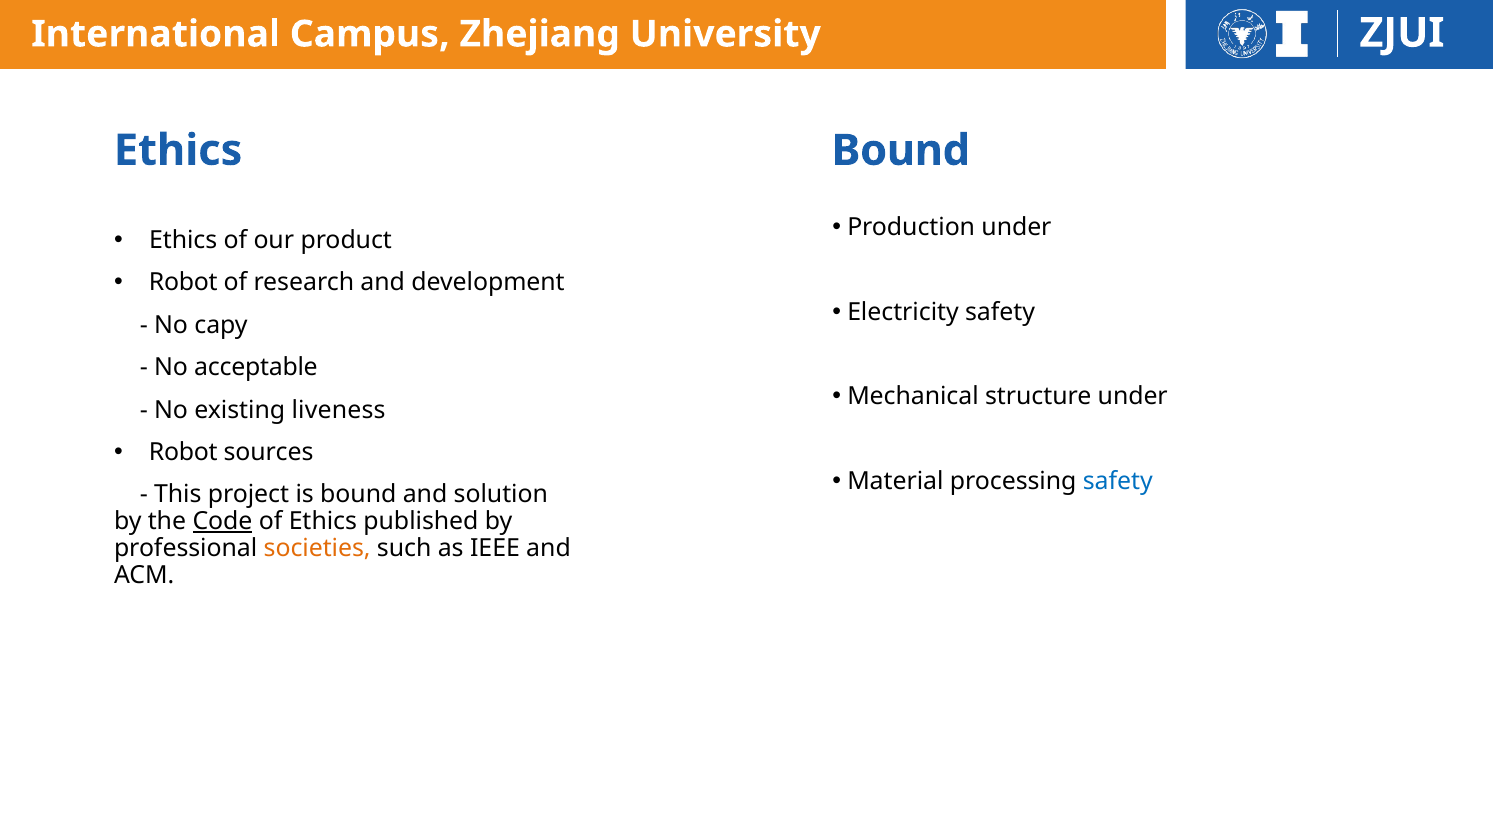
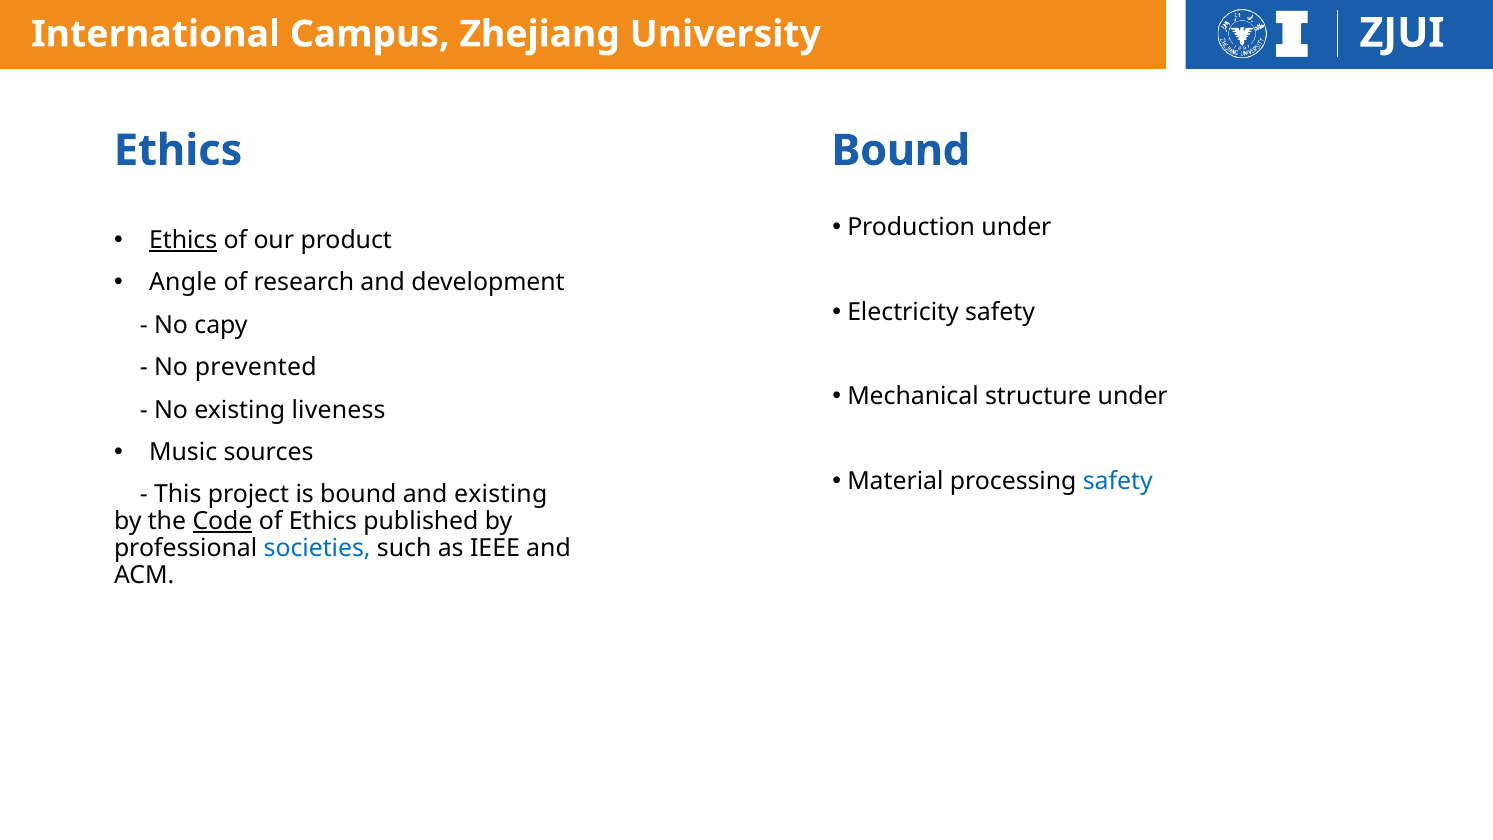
Ethics at (183, 240) underline: none -> present
Robot at (183, 283): Robot -> Angle
acceptable: acceptable -> prevented
Robot at (183, 452): Robot -> Music
and solution: solution -> existing
societies colour: orange -> blue
